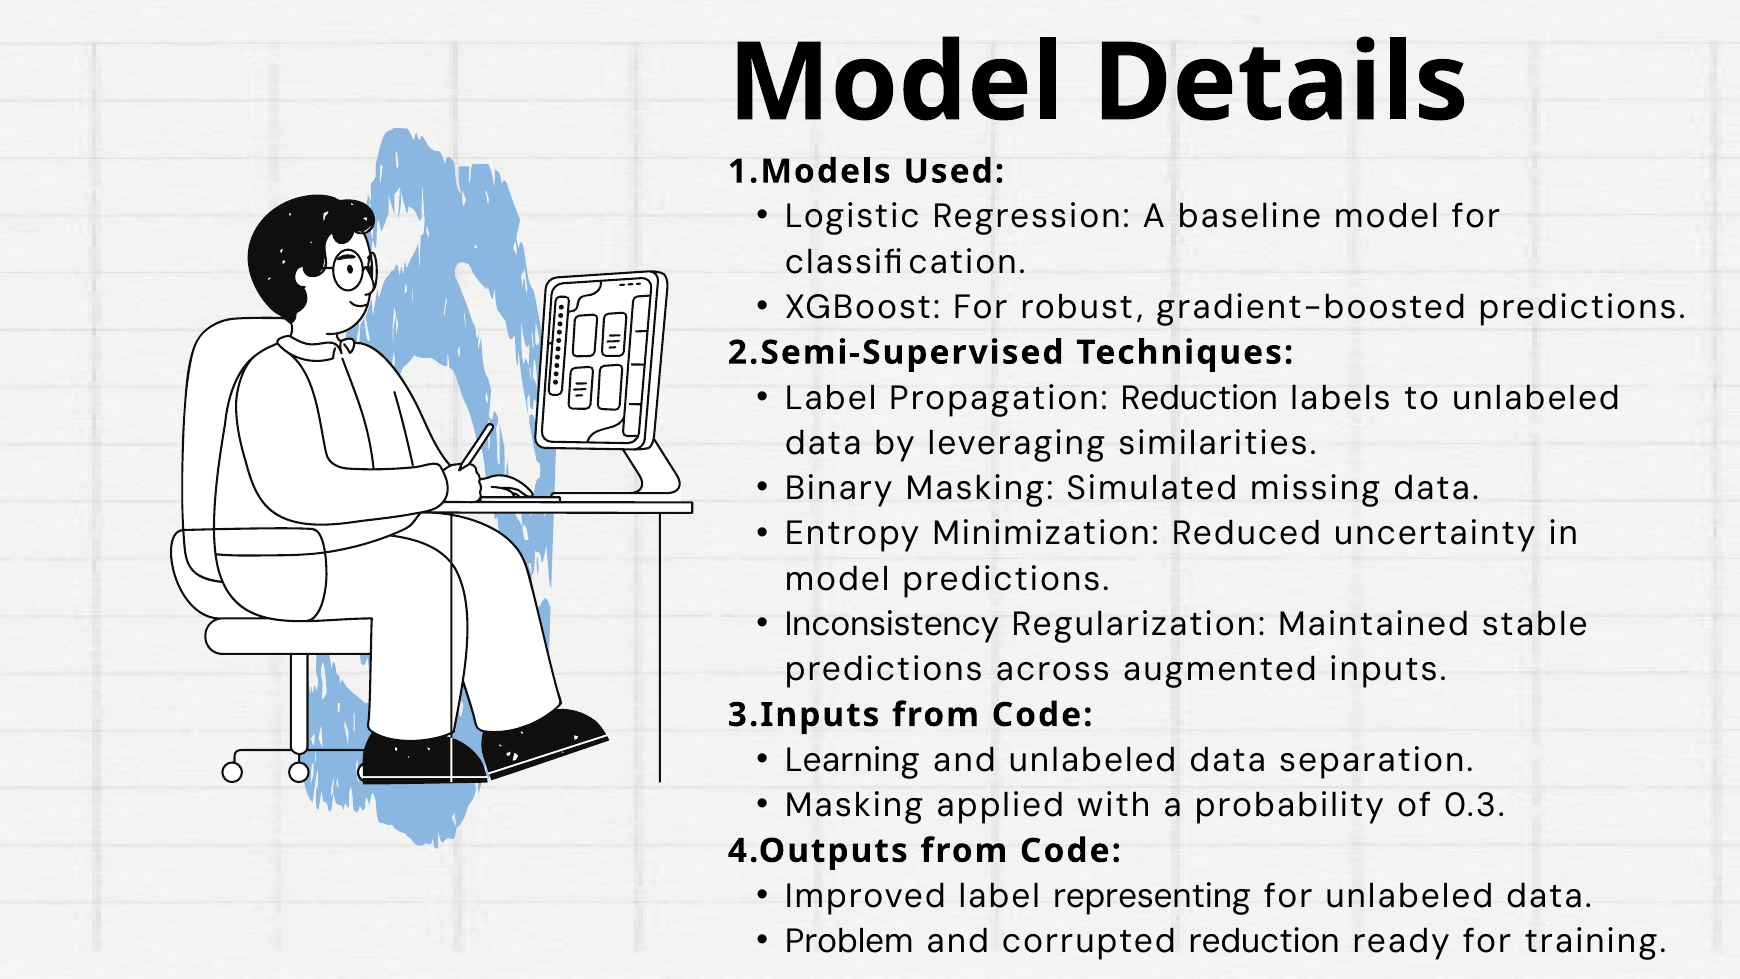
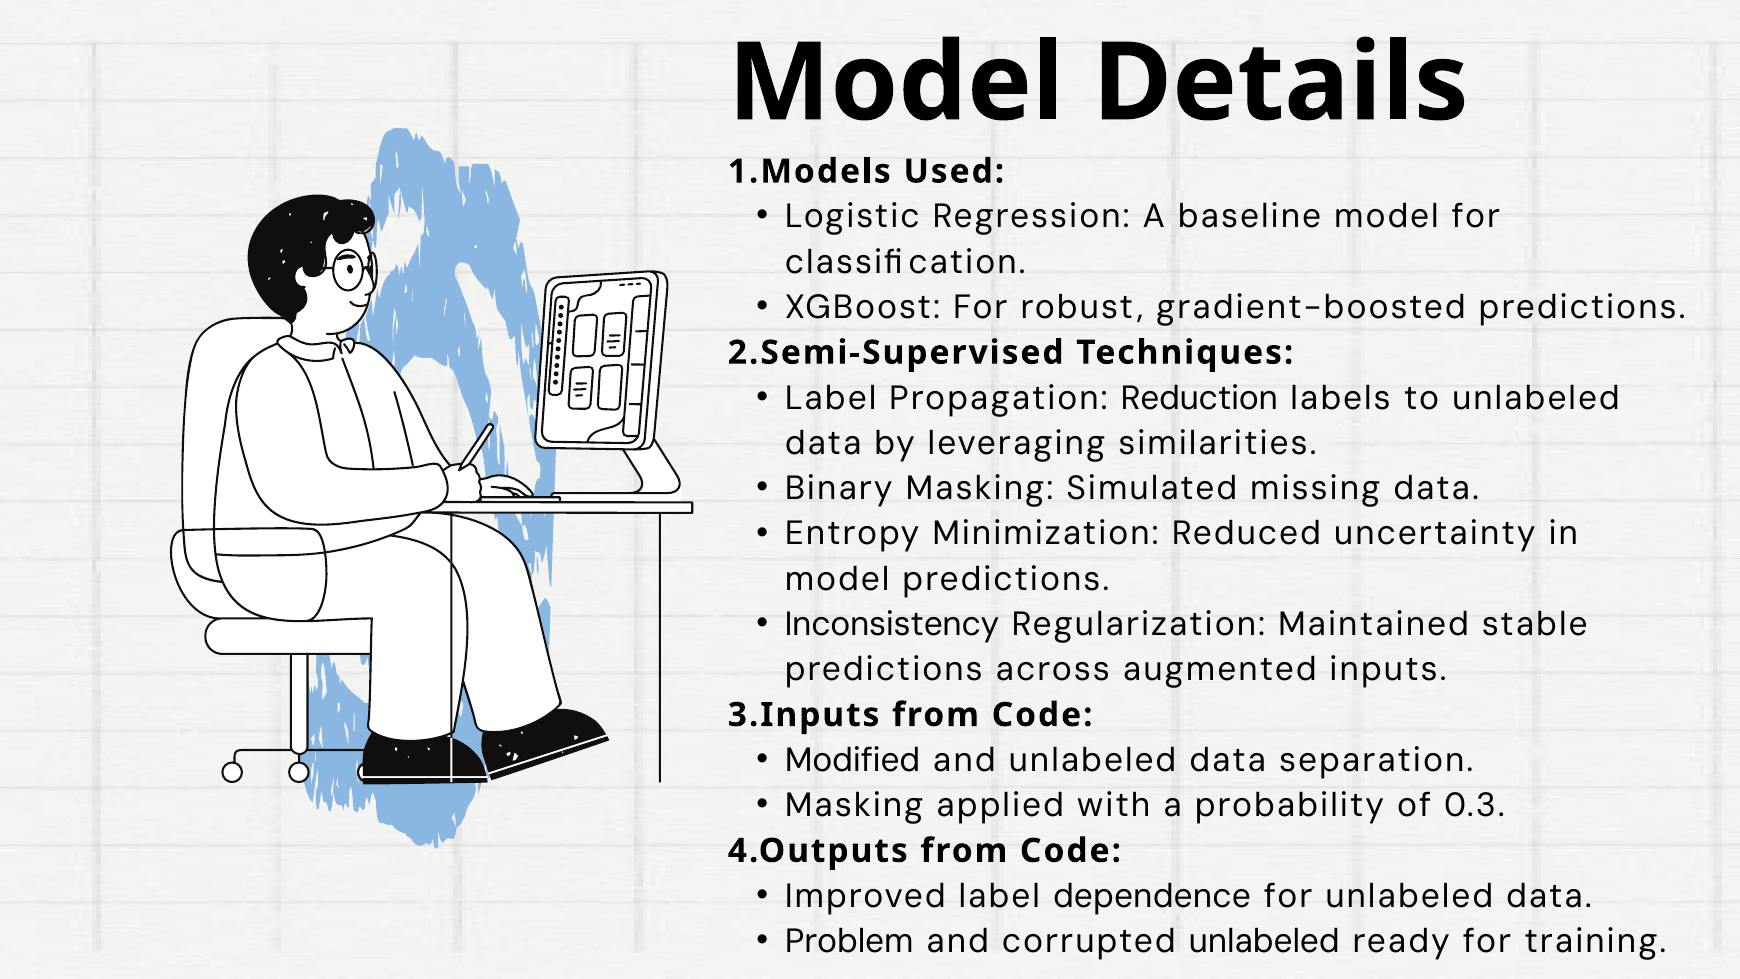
Learning: Learning -> Modified
representing: representing -> dependence
corrupted reduction: reduction -> unlabeled
